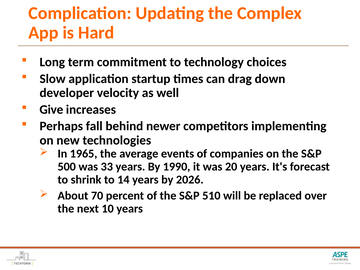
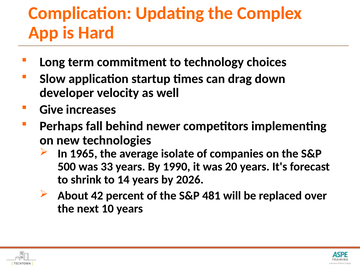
events: events -> isolate
70: 70 -> 42
510: 510 -> 481
